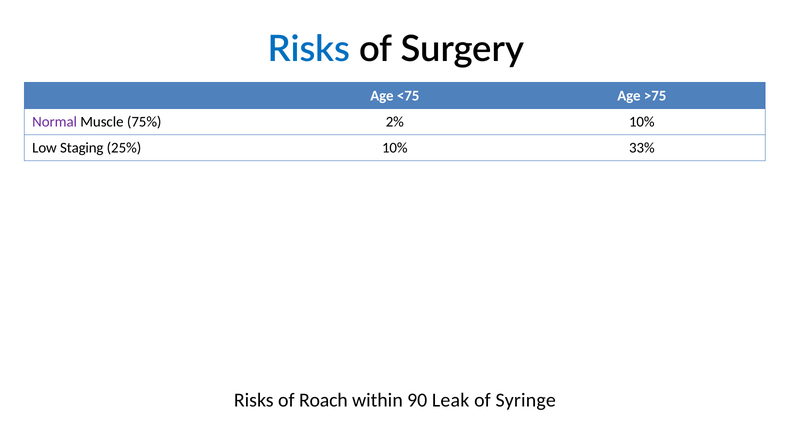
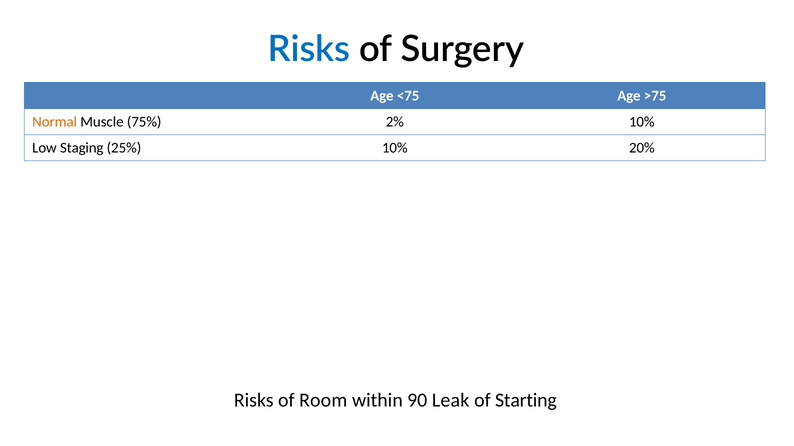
Normal colour: purple -> orange
33%: 33% -> 20%
Roach: Roach -> Room
Syringe: Syringe -> Starting
